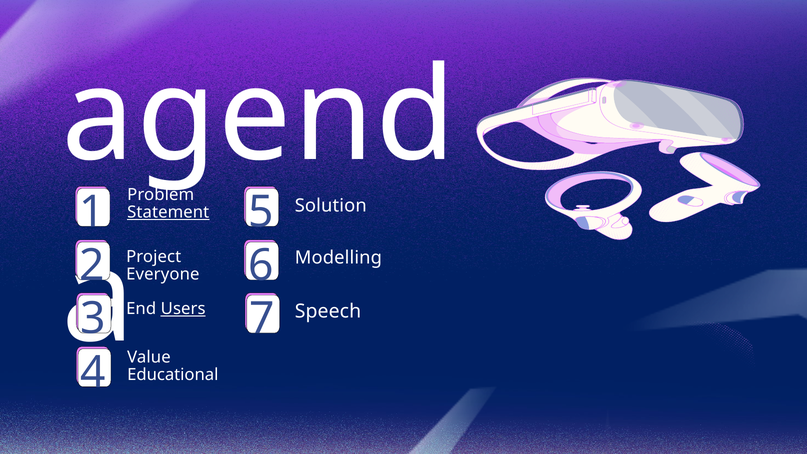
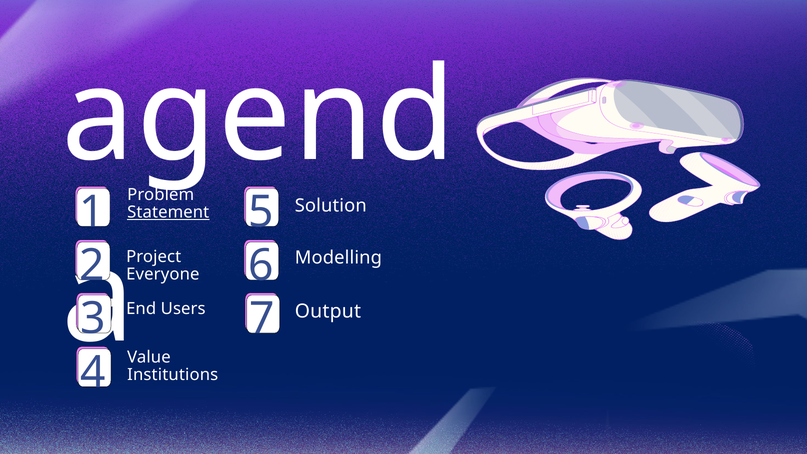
Users underline: present -> none
Speech: Speech -> Output
Educational: Educational -> Institutions
